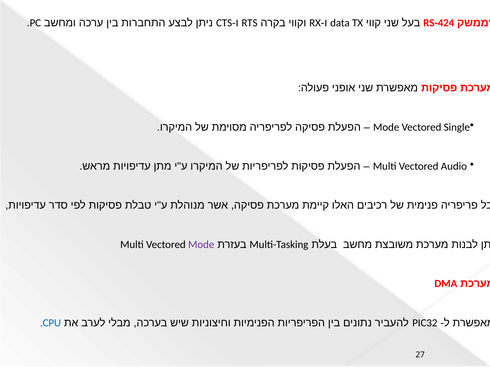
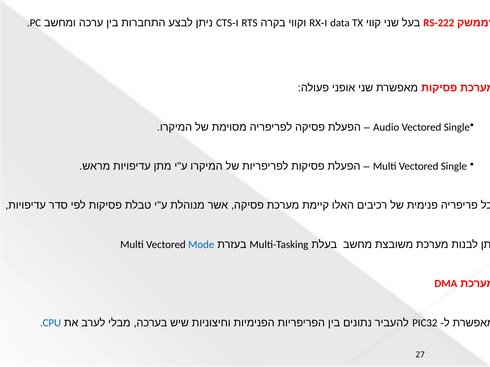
RS-424: RS-424 -> RS-222
Mode at (386, 127): Mode -> Audio
Multi Vectored Audio: Audio -> Single
Mode at (201, 245) colour: purple -> blue
